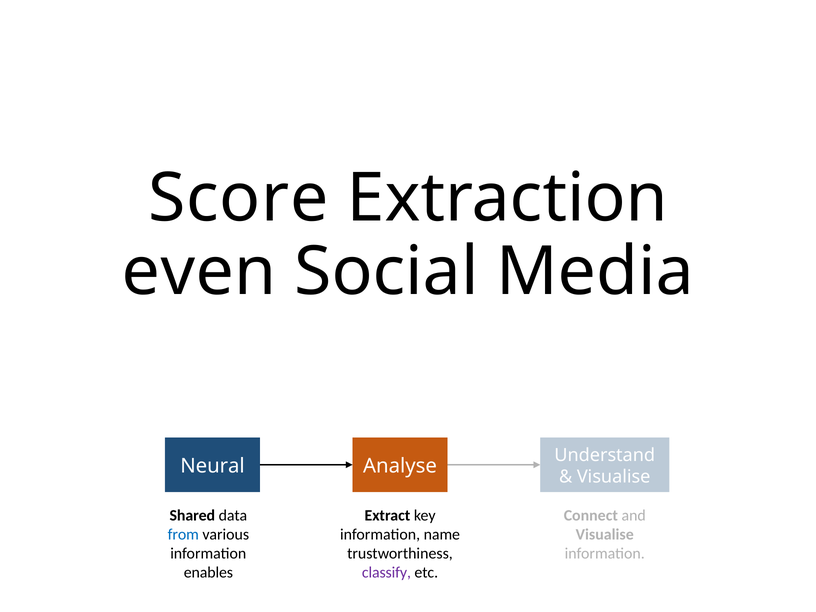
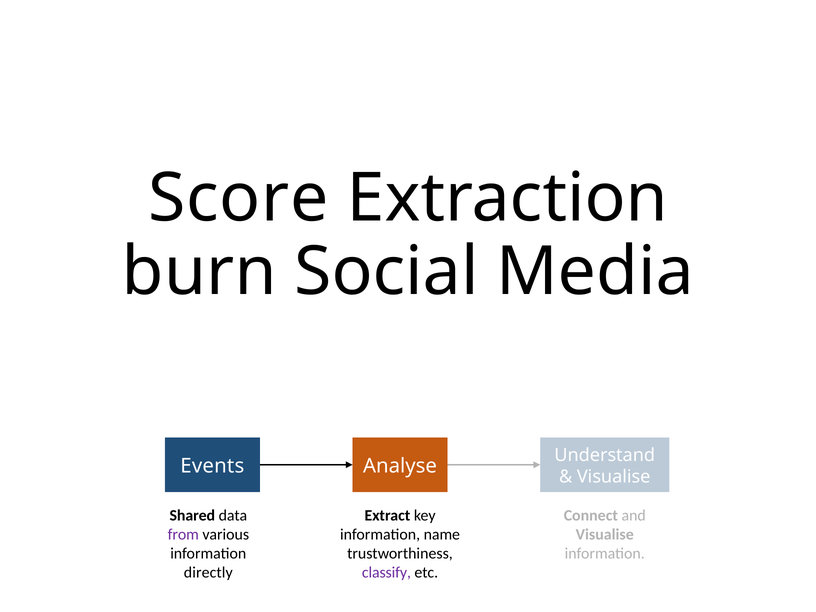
even: even -> burn
Neural: Neural -> Events
from colour: blue -> purple
enables: enables -> directly
